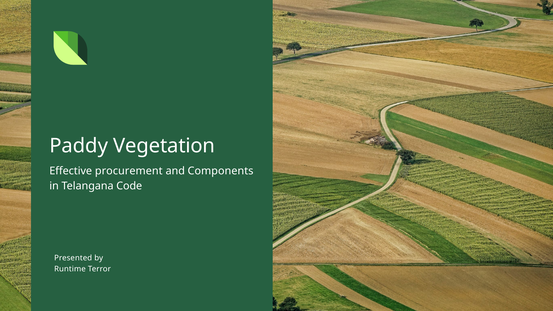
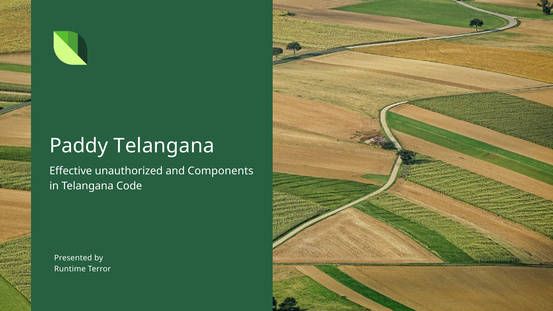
Paddy Vegetation: Vegetation -> Telangana
procurement: procurement -> unauthorized
